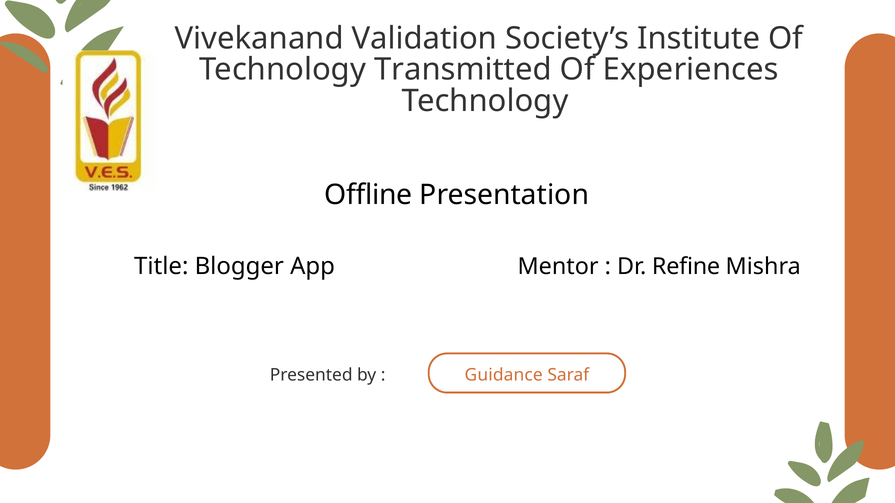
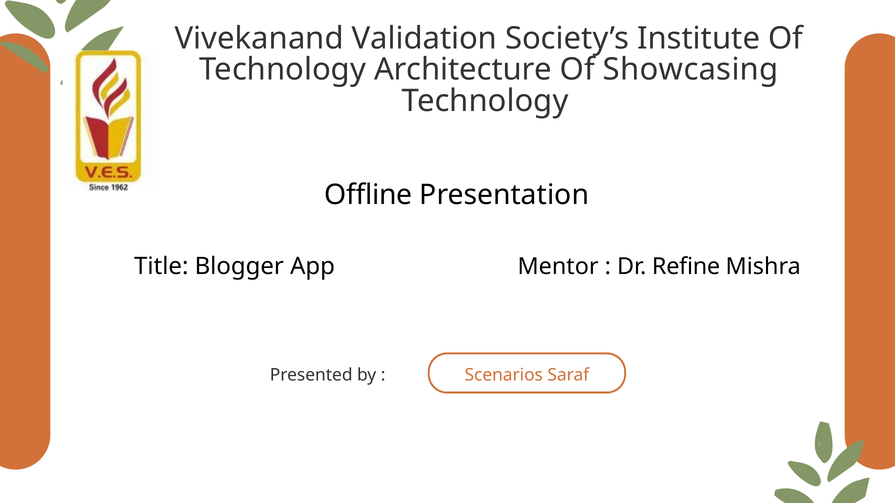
Transmitted: Transmitted -> Architecture
Experiences: Experiences -> Showcasing
Guidance: Guidance -> Scenarios
